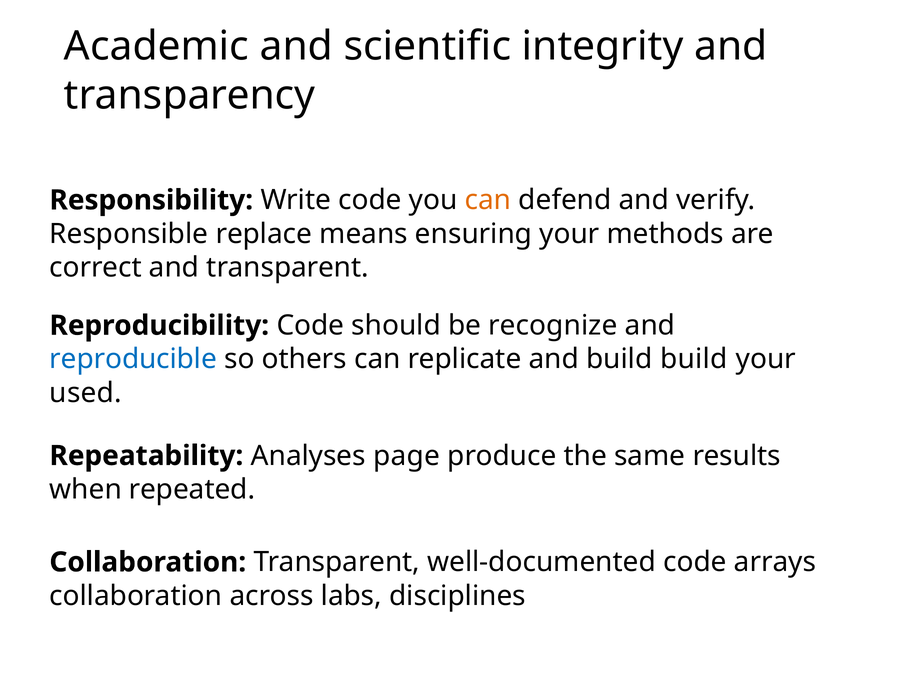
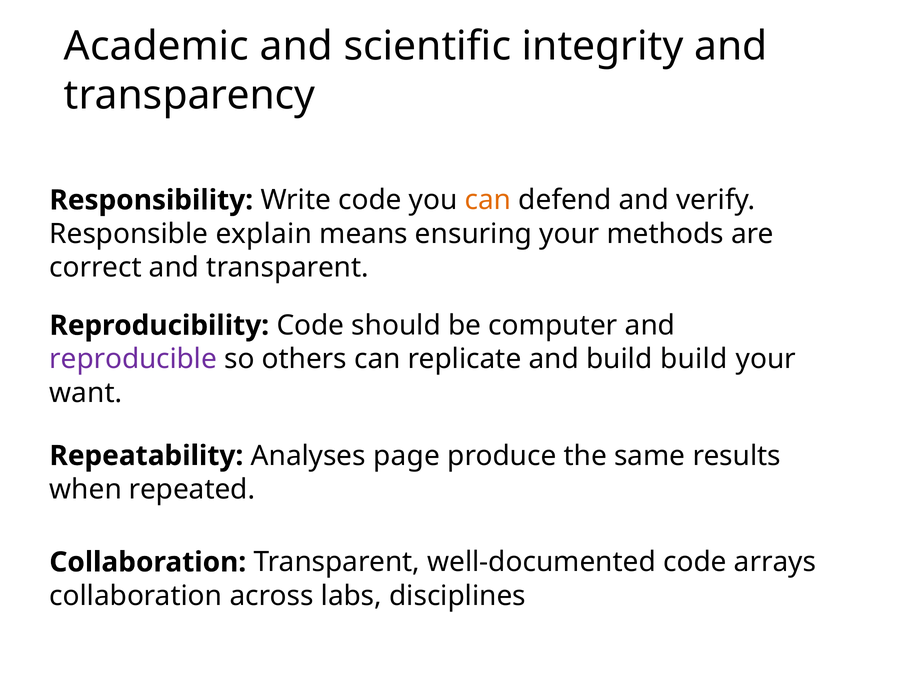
replace: replace -> explain
recognize: recognize -> computer
reproducible colour: blue -> purple
used: used -> want
